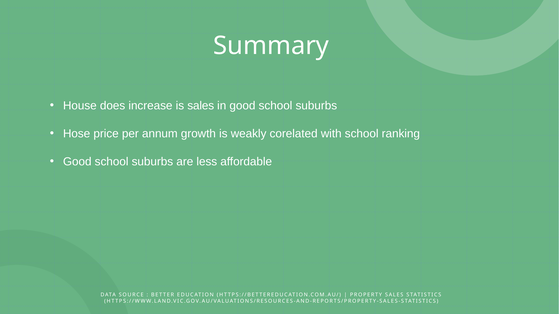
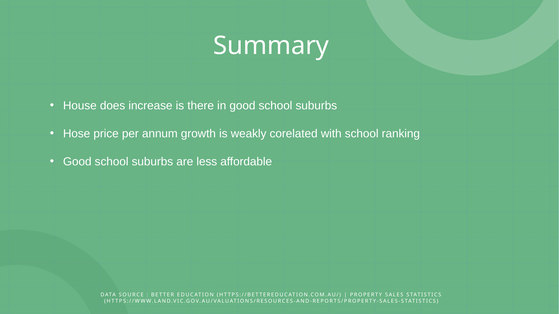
is sales: sales -> there
